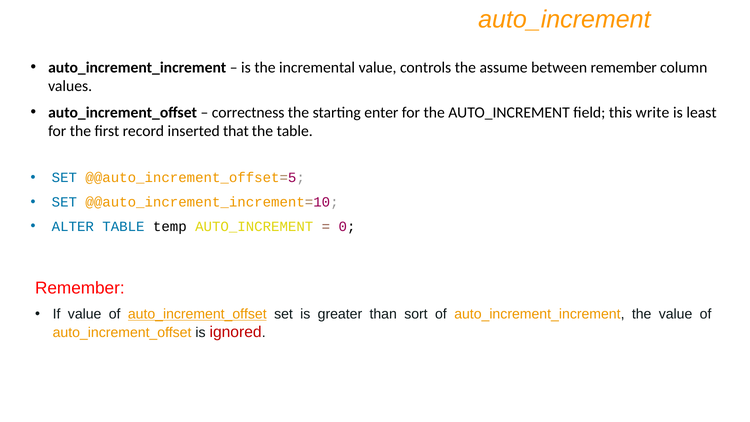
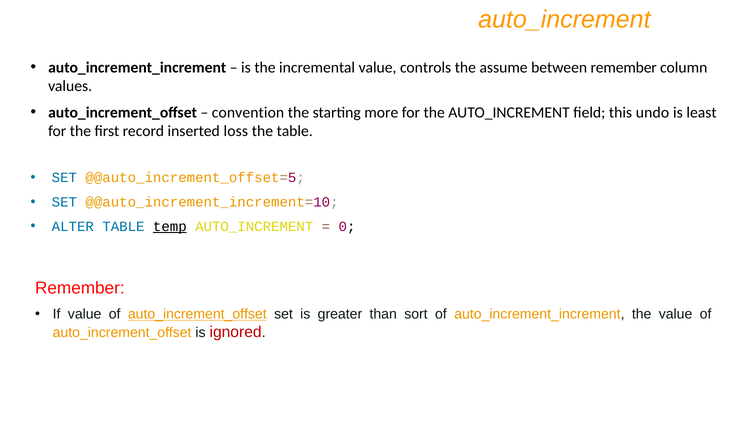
correctness: correctness -> convention
enter: enter -> more
write: write -> undo
that: that -> loss
temp underline: none -> present
